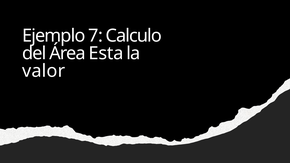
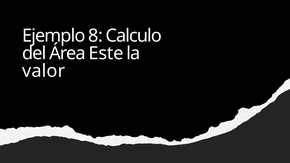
7: 7 -> 8
Esta: Esta -> Este
